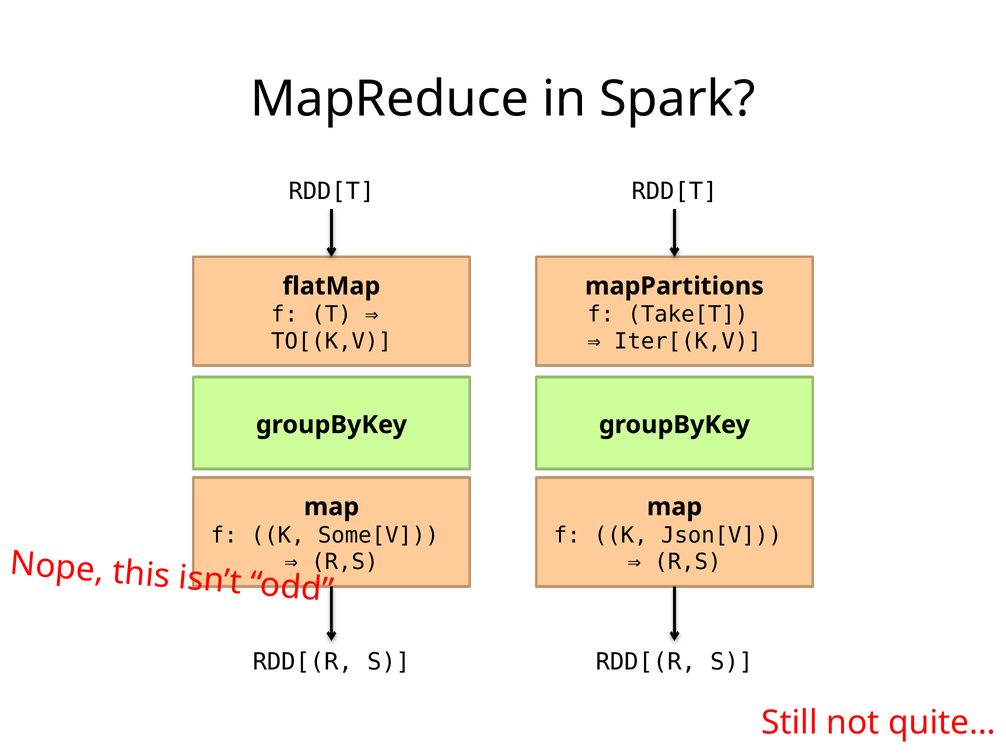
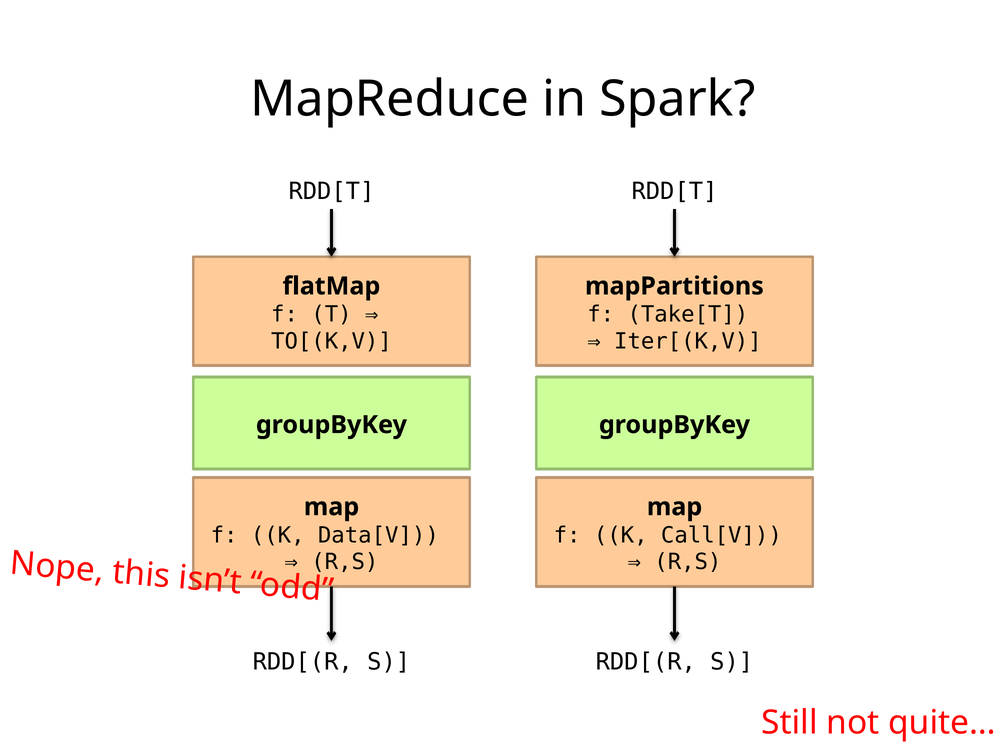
Some[V: Some[V -> Data[V
Json[V: Json[V -> Call[V
